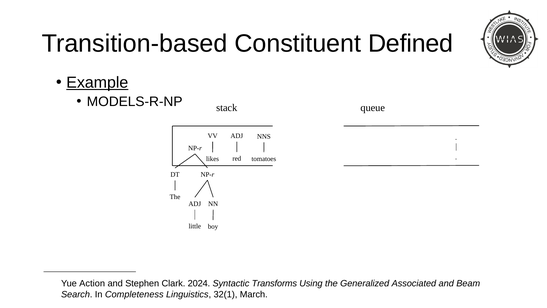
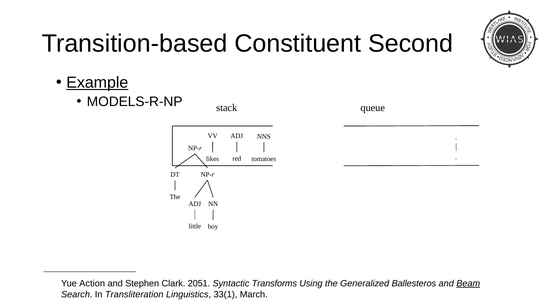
Defined: Defined -> Second
2024: 2024 -> 2051
Associated: Associated -> Ballesteros
Beam underline: none -> present
Completeness: Completeness -> Transliteration
32(1: 32(1 -> 33(1
